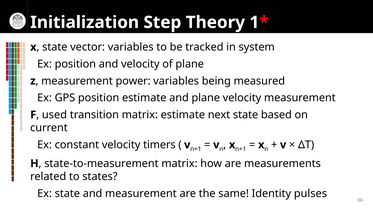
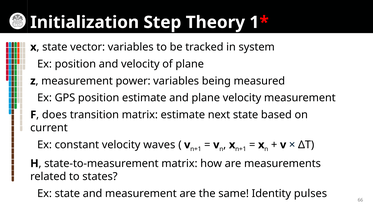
used: used -> does
timers: timers -> waves
